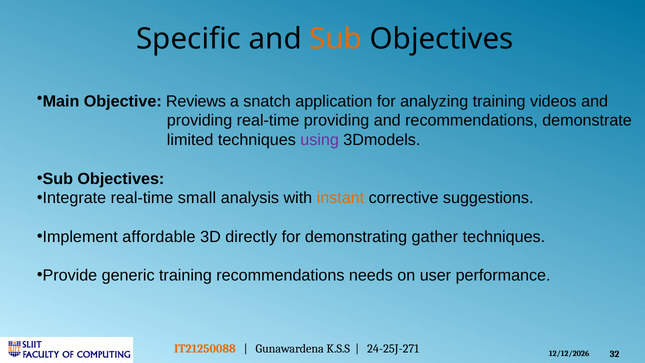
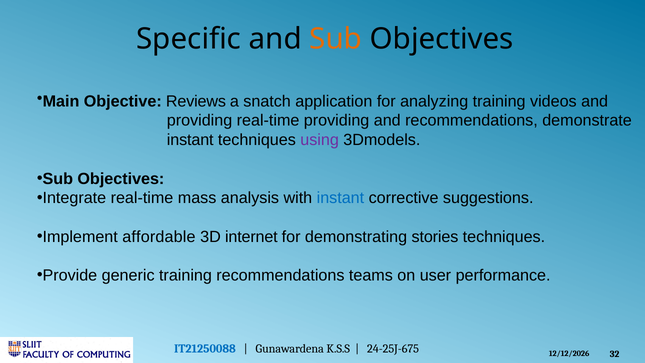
limited at (190, 140): limited -> instant
small: small -> mass
instant at (340, 198) colour: orange -> blue
directly: directly -> internet
gather: gather -> stories
needs: needs -> teams
IT21250088 colour: orange -> blue
24-25J-271: 24-25J-271 -> 24-25J-675
